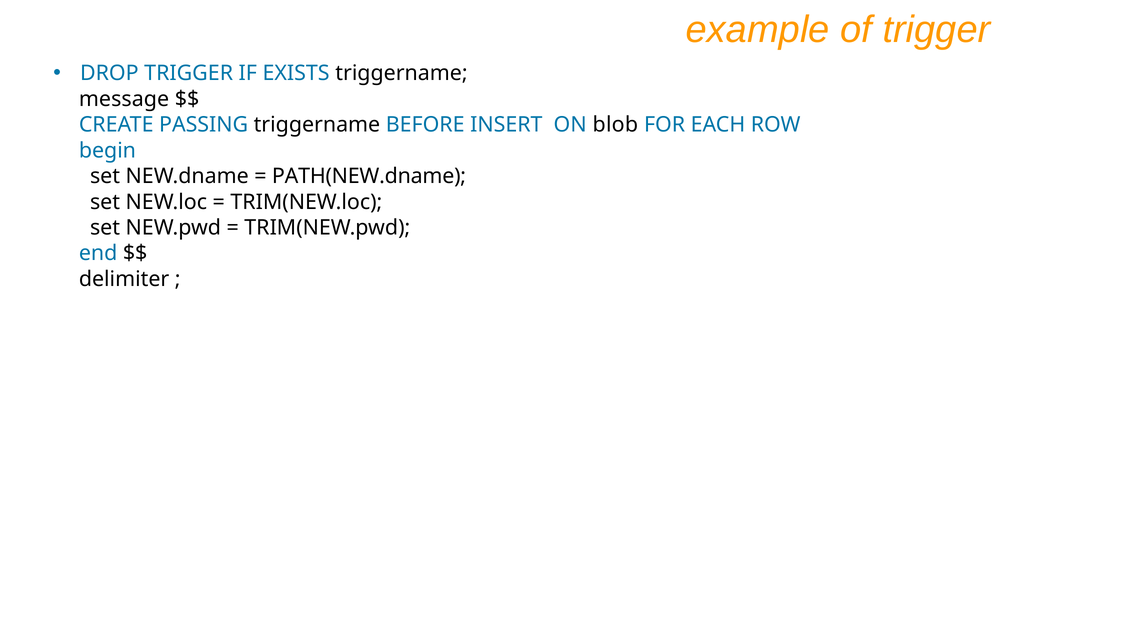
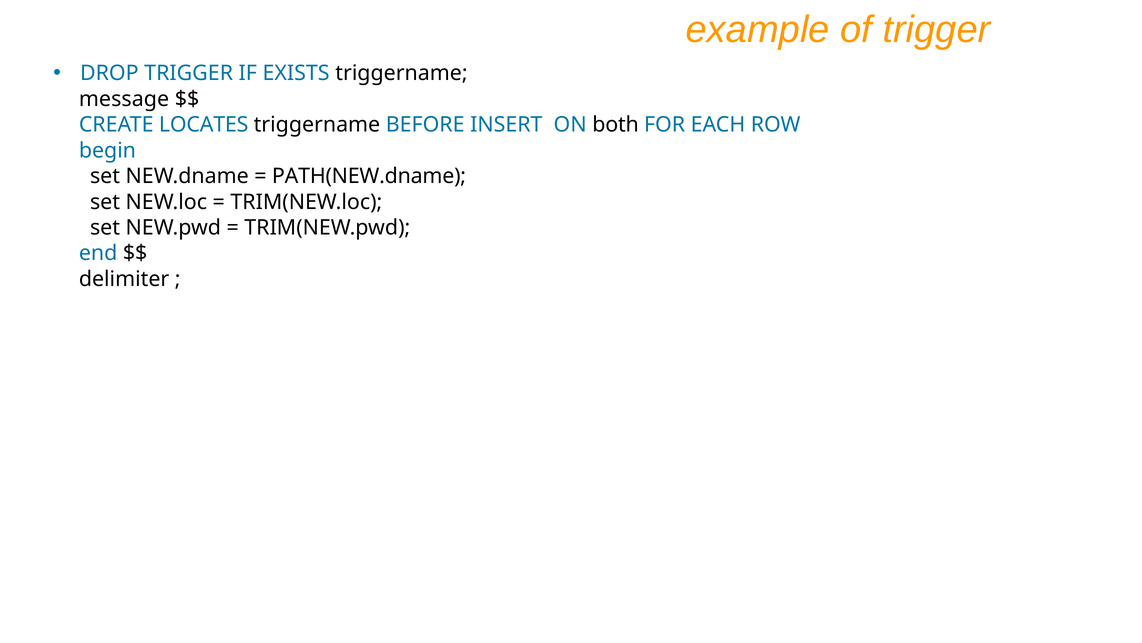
PASSING: PASSING -> LOCATES
blob: blob -> both
